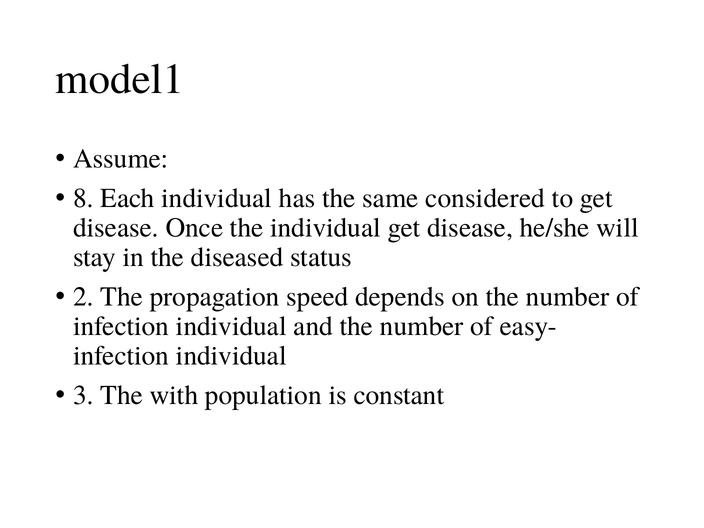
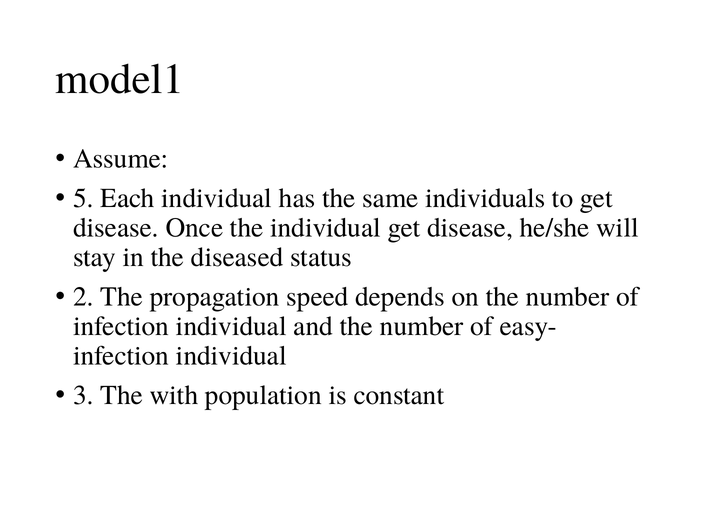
8: 8 -> 5
considered: considered -> individuals
